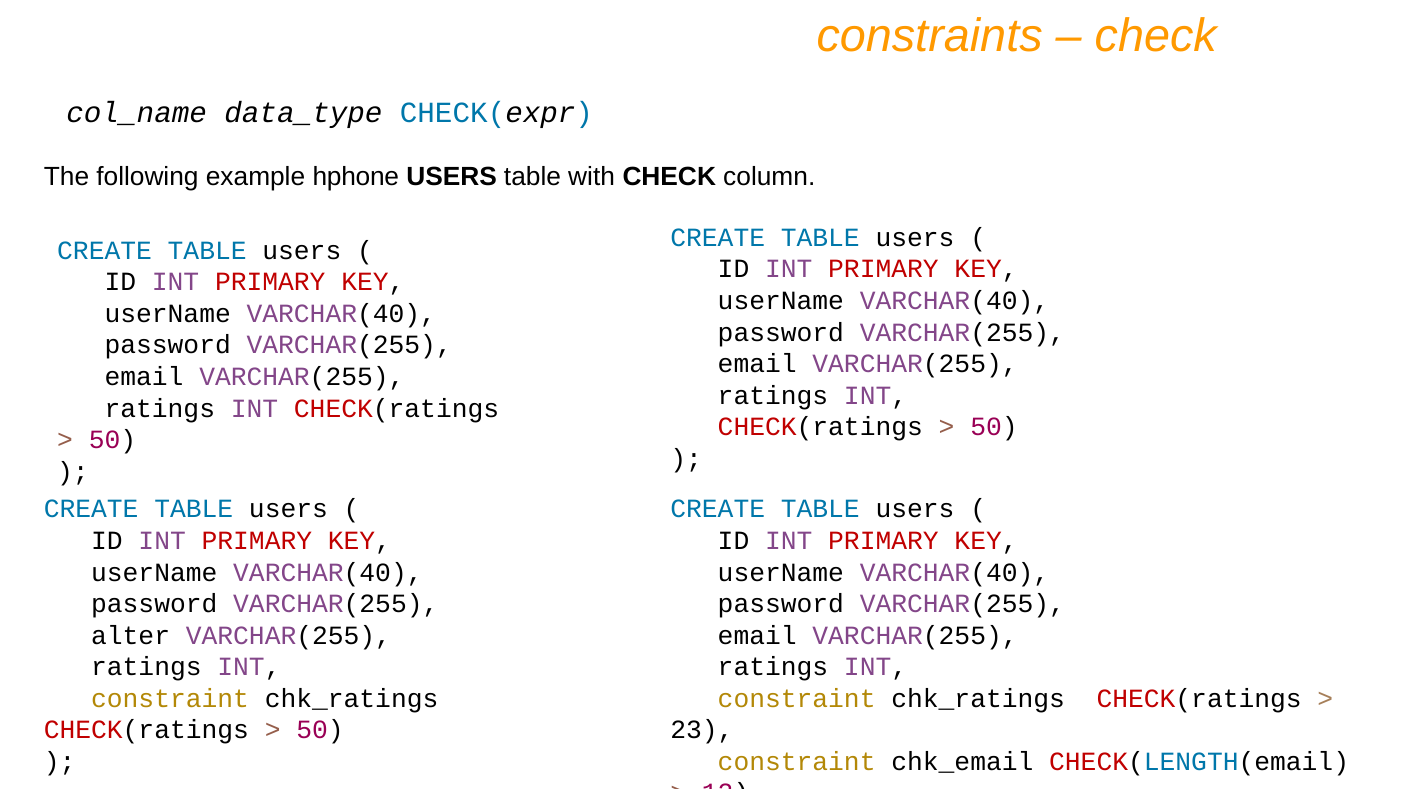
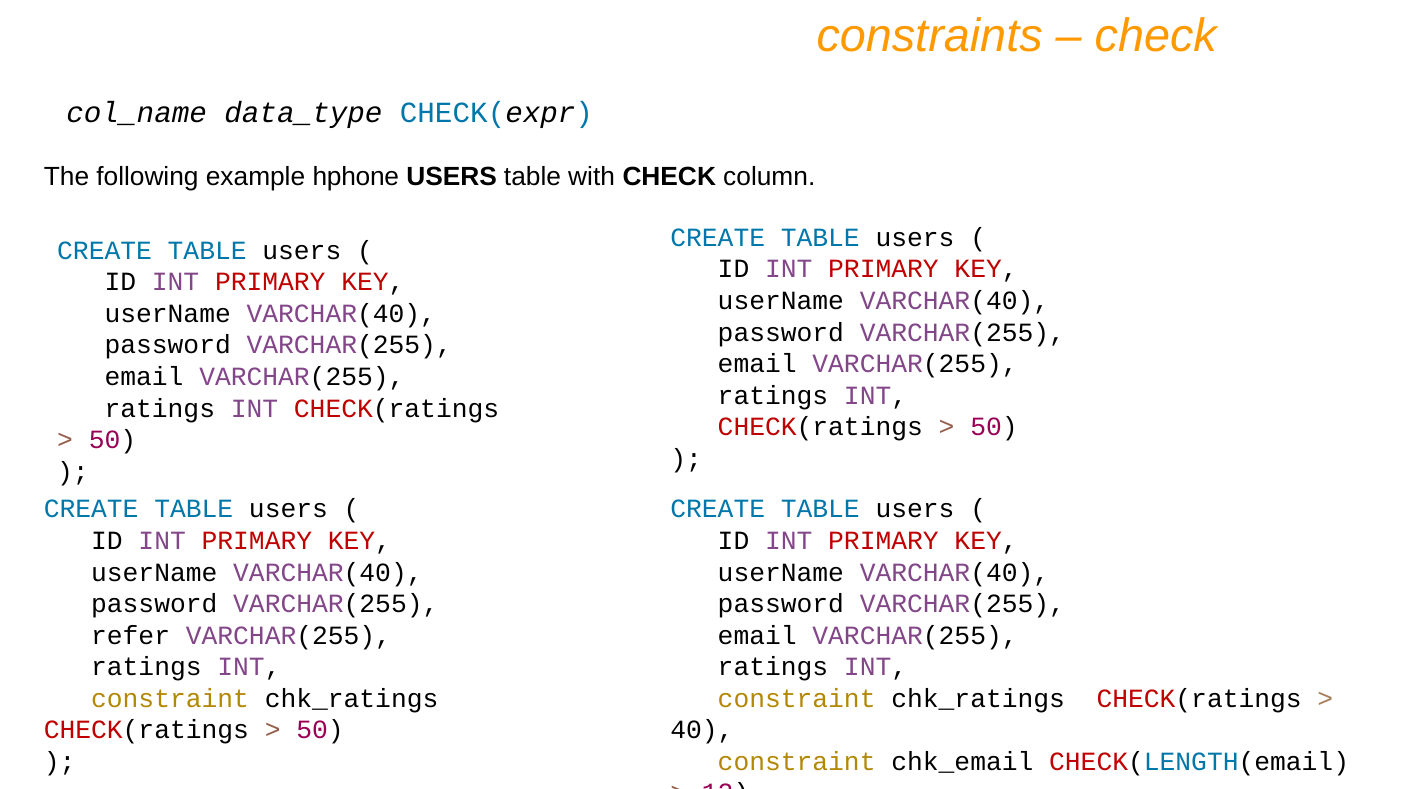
alter: alter -> refer
23: 23 -> 40
